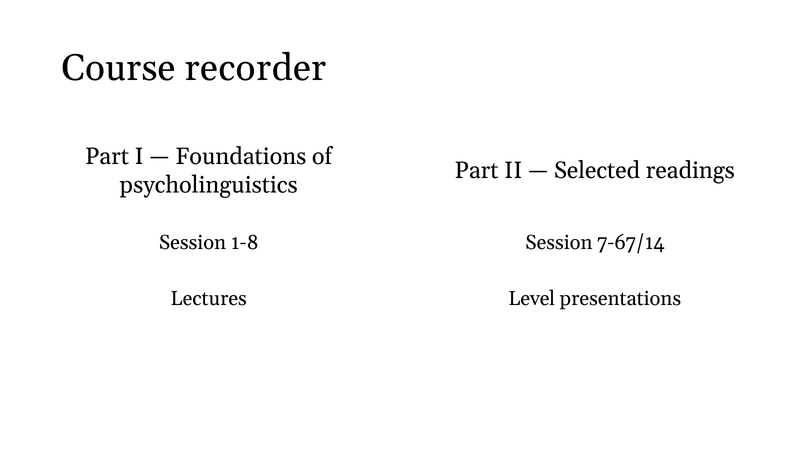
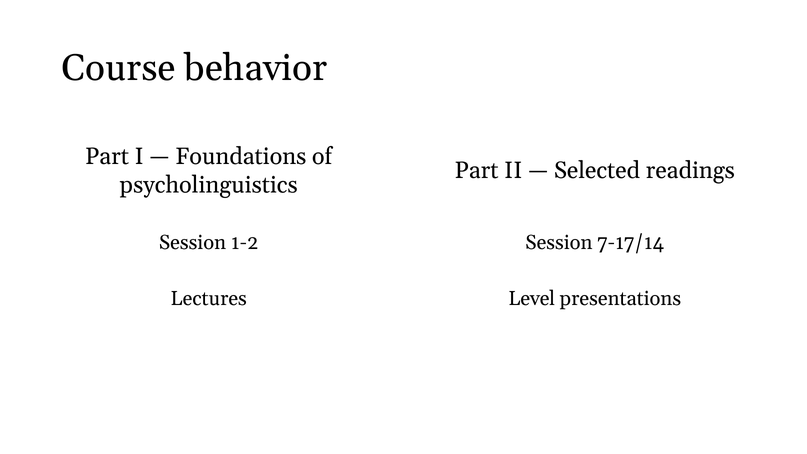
recorder: recorder -> behavior
1-8: 1-8 -> 1-2
7-67/14: 7-67/14 -> 7-17/14
